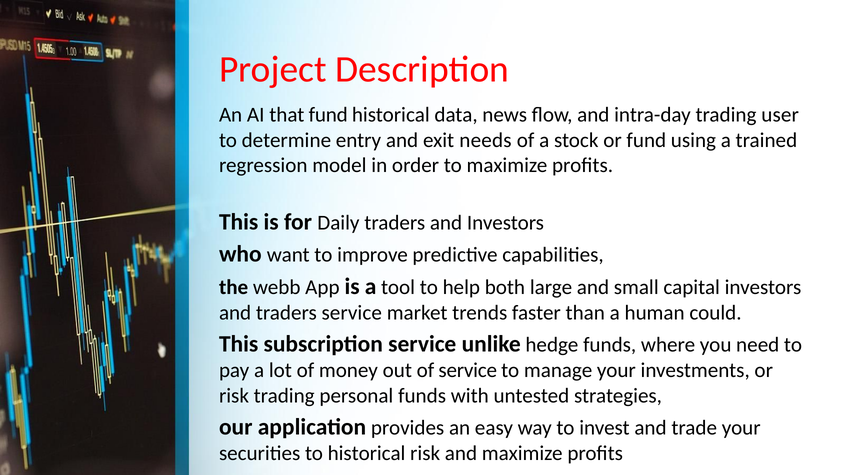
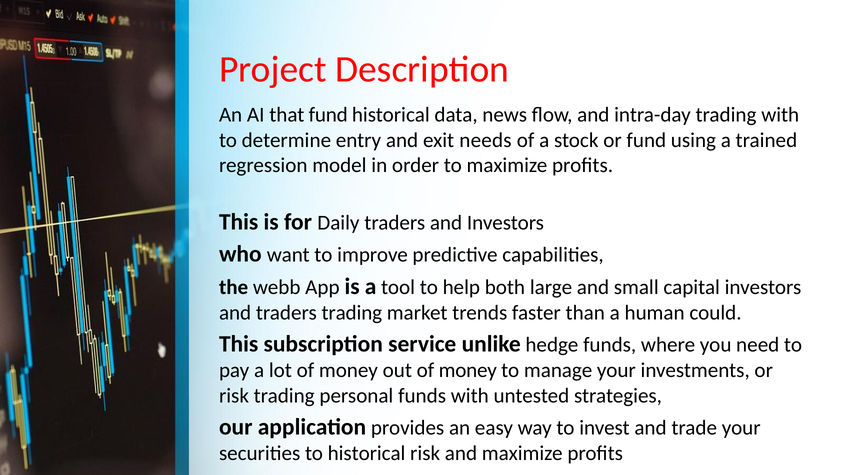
trading user: user -> with
traders service: service -> trading
out of service: service -> money
